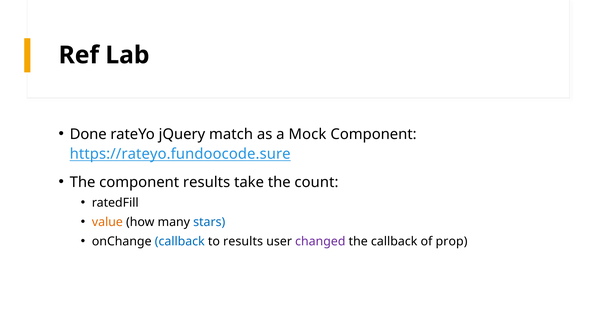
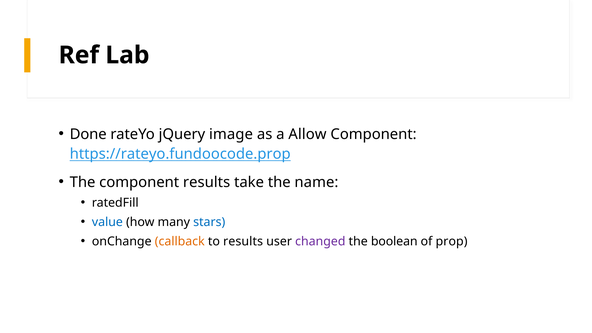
match: match -> image
Mock: Mock -> Allow
https://rateyo.fundoocode.sure: https://rateyo.fundoocode.sure -> https://rateyo.fundoocode.prop
count: count -> name
value colour: orange -> blue
callback at (180, 241) colour: blue -> orange
the callback: callback -> boolean
